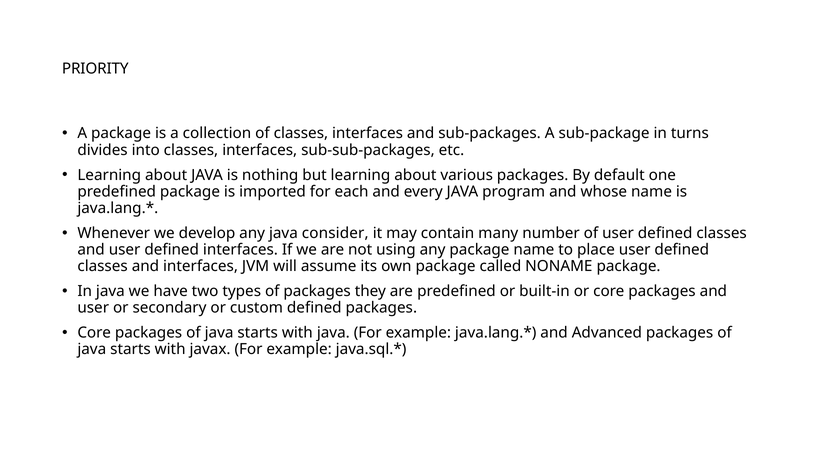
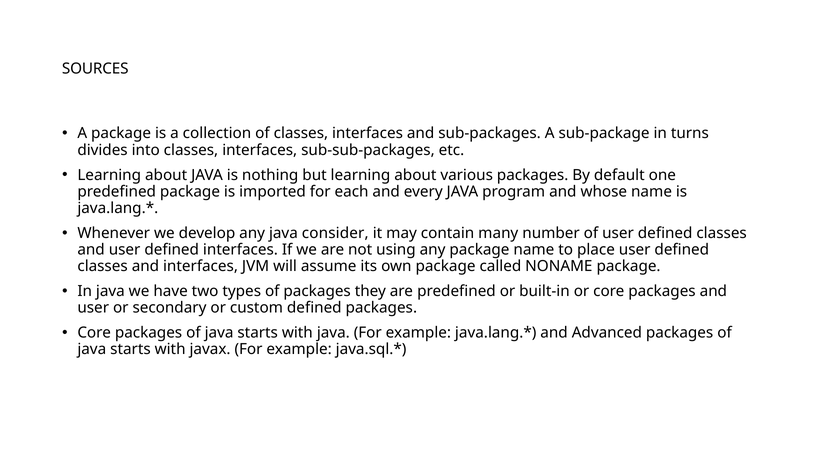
PRIORITY: PRIORITY -> SOURCES
